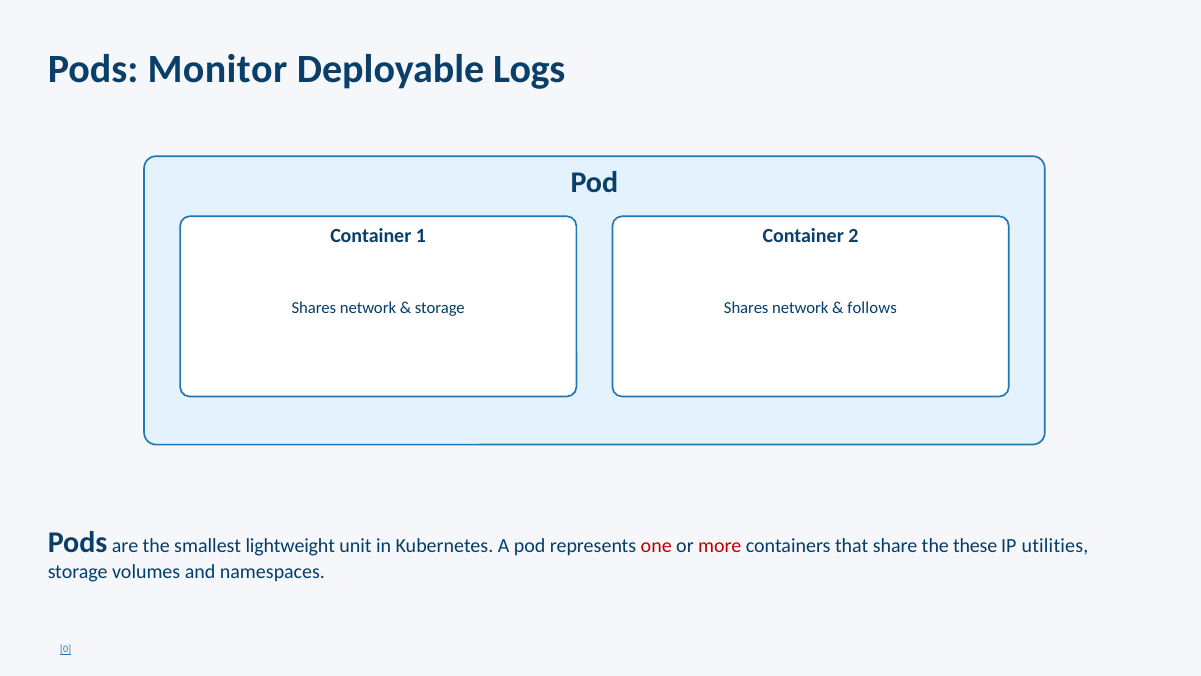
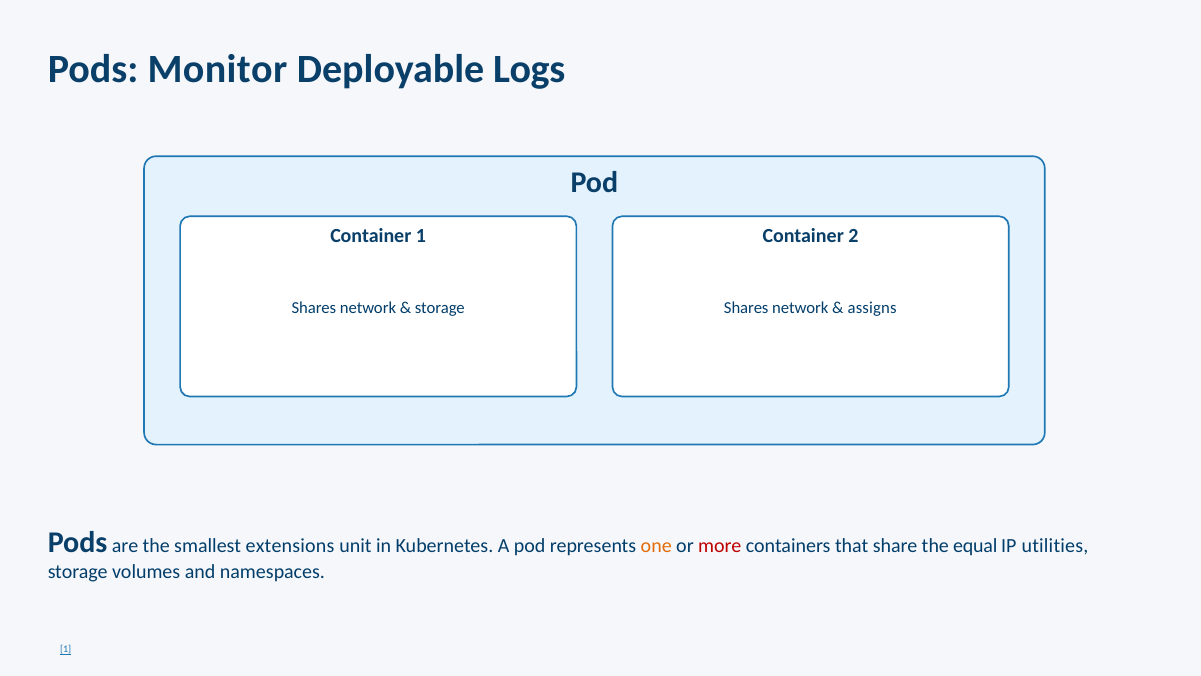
follows: follows -> assigns
lightweight: lightweight -> extensions
one colour: red -> orange
these: these -> equal
0 at (66, 649): 0 -> 1
